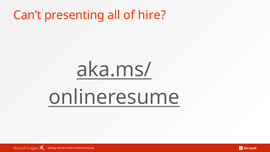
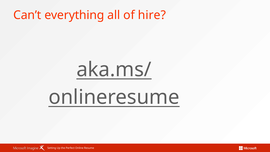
presenting: presenting -> everything
